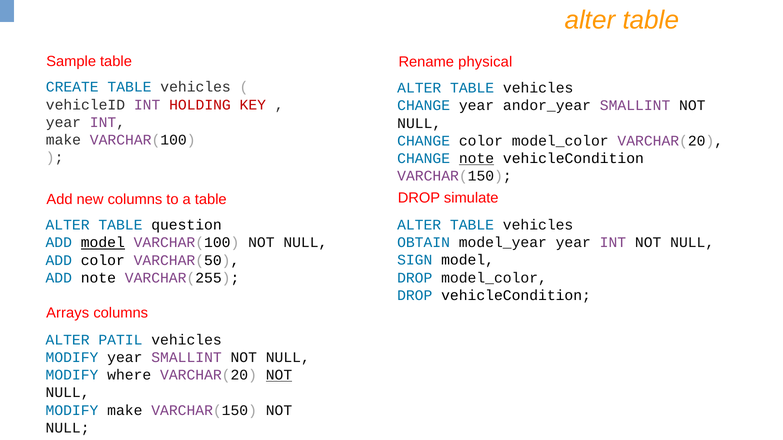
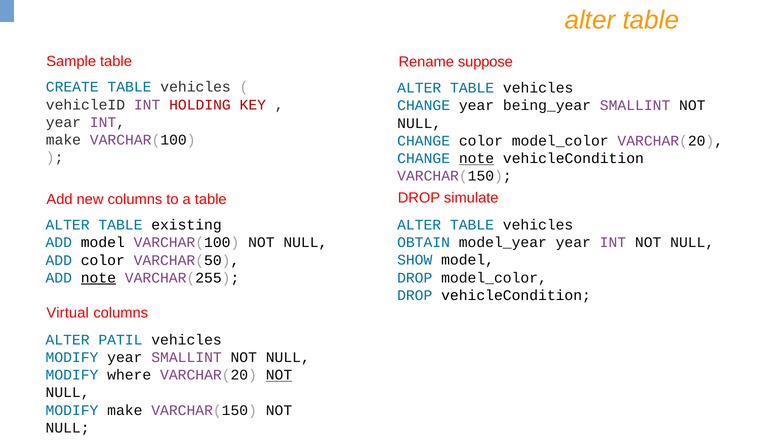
physical: physical -> suppose
andor_year: andor_year -> being_year
question: question -> existing
model at (103, 243) underline: present -> none
SIGN: SIGN -> SHOW
note at (98, 278) underline: none -> present
Arrays: Arrays -> Virtual
